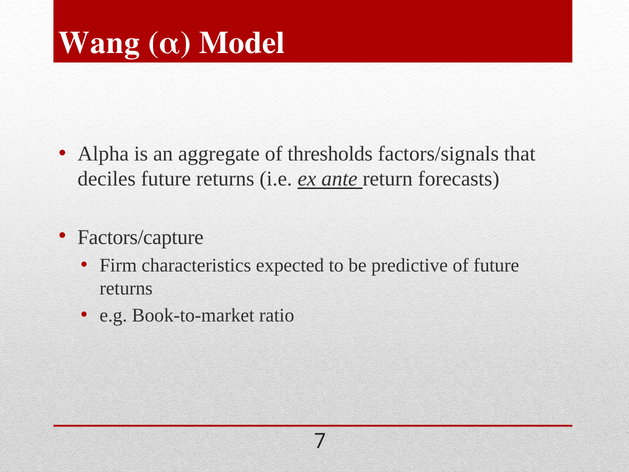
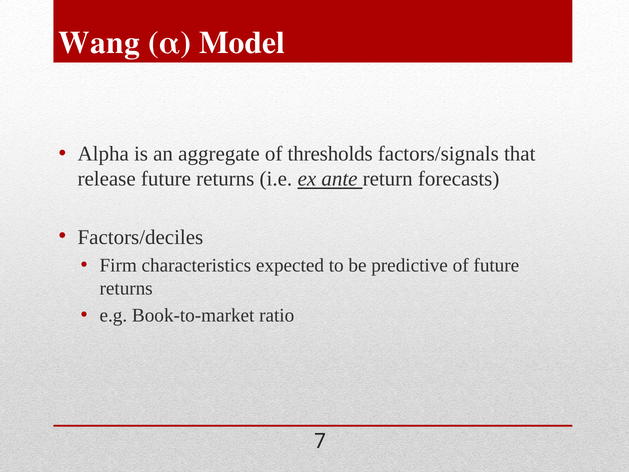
deciles: deciles -> release
Factors/capture: Factors/capture -> Factors/deciles
